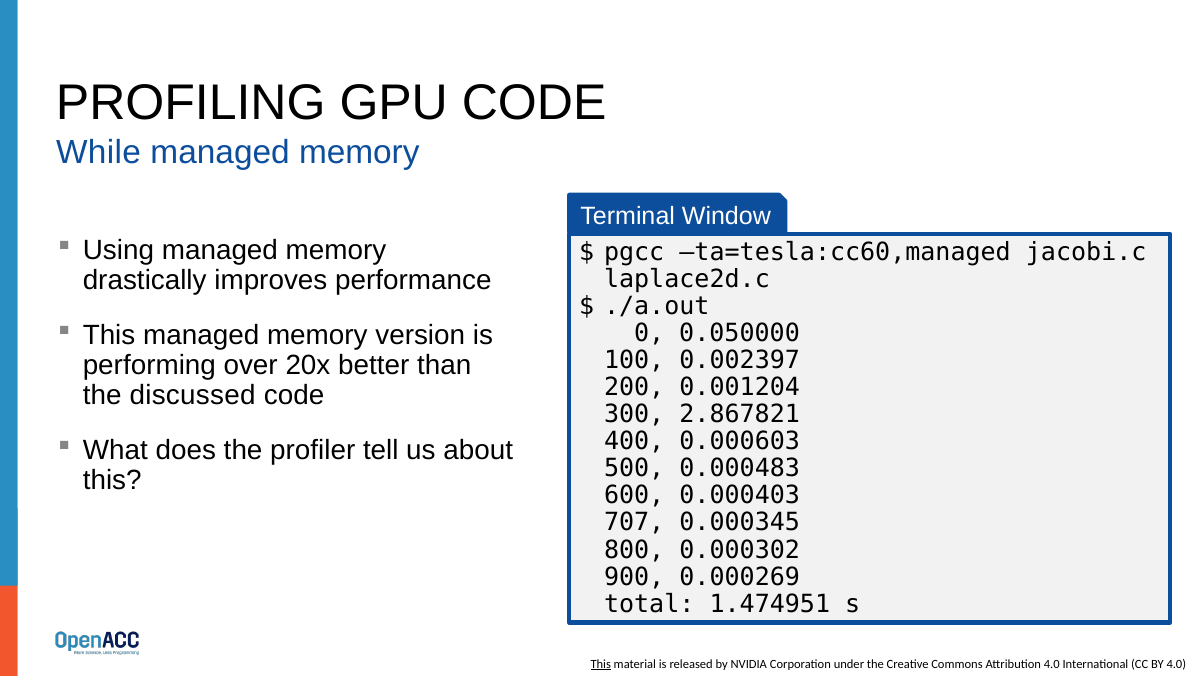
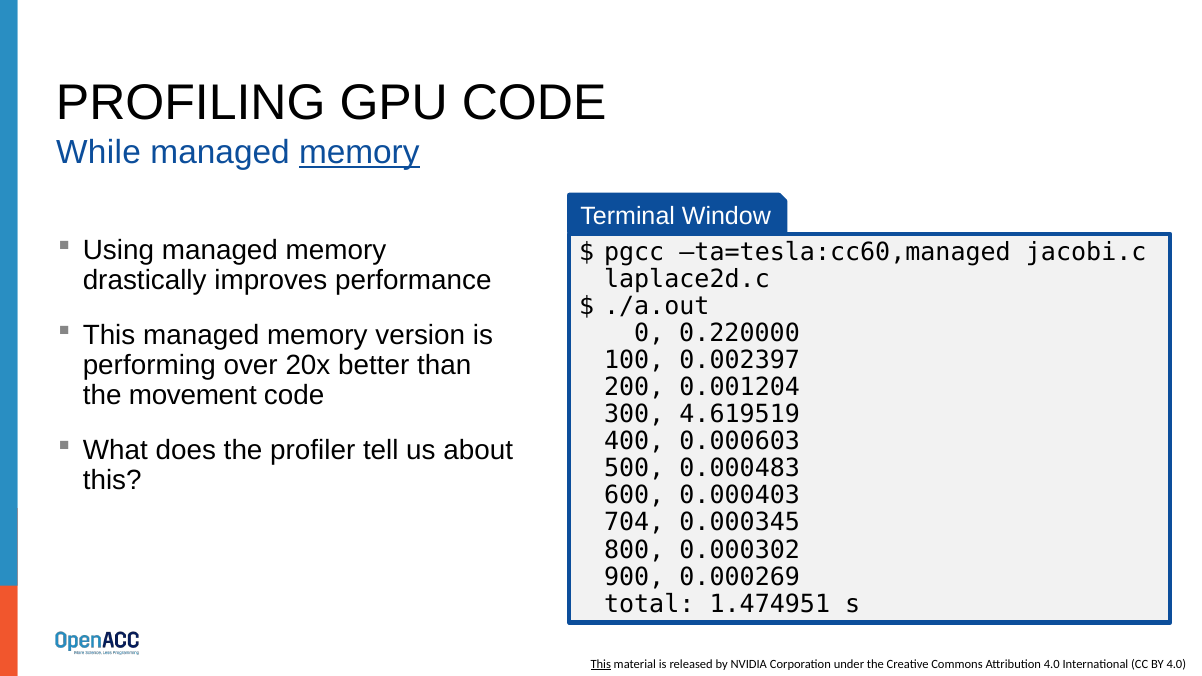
memory at (359, 153) underline: none -> present
0.050000: 0.050000 -> 0.220000
discussed: discussed -> movement
2.867821: 2.867821 -> 4.619519
707: 707 -> 704
